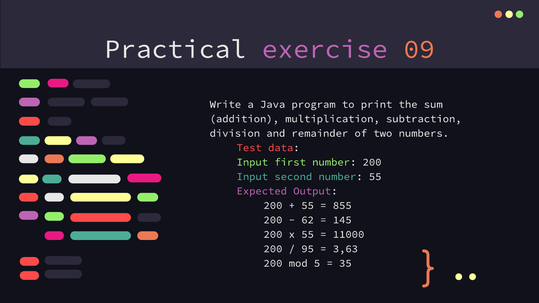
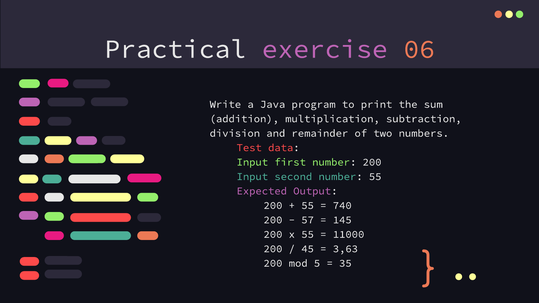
09: 09 -> 06
855: 855 -> 740
62: 62 -> 57
95: 95 -> 45
